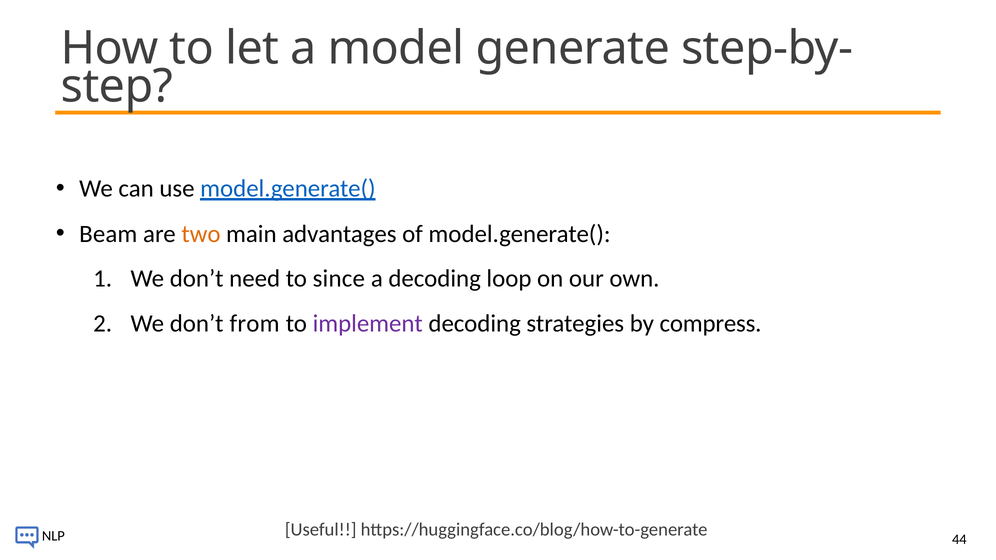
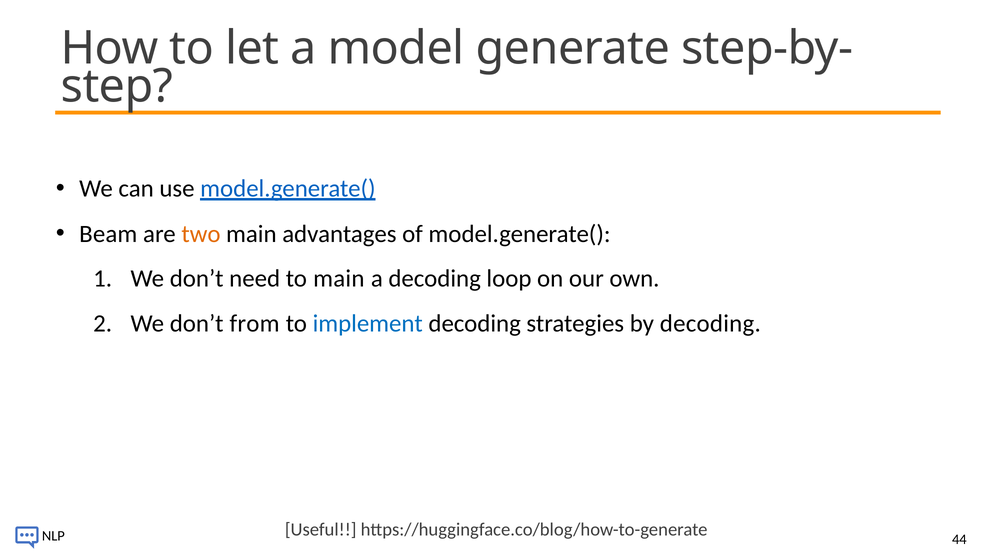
to since: since -> main
implement colour: purple -> blue
by compress: compress -> decoding
